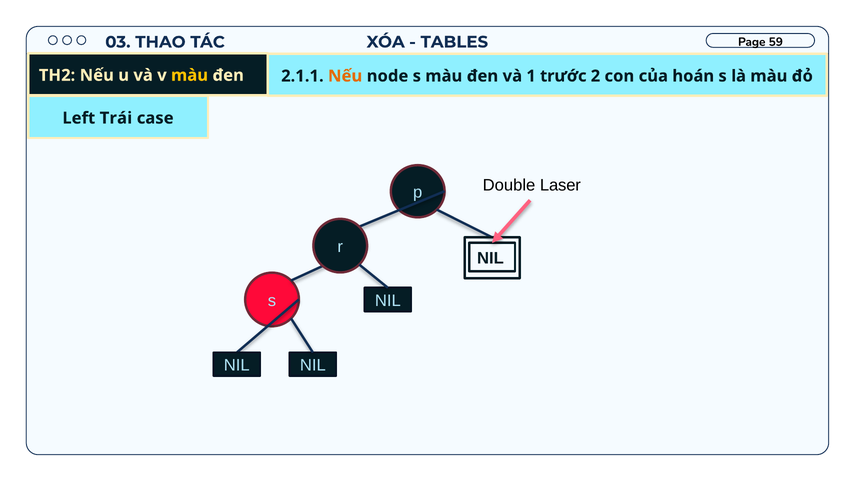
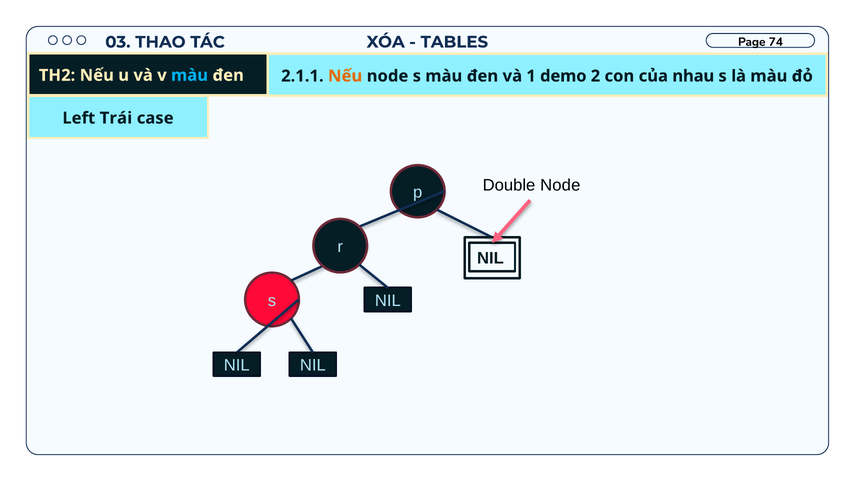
59: 59 -> 74
màu at (190, 75) colour: yellow -> light blue
trước: trước -> demo
hoán: hoán -> nhau
Double Laser: Laser -> Node
